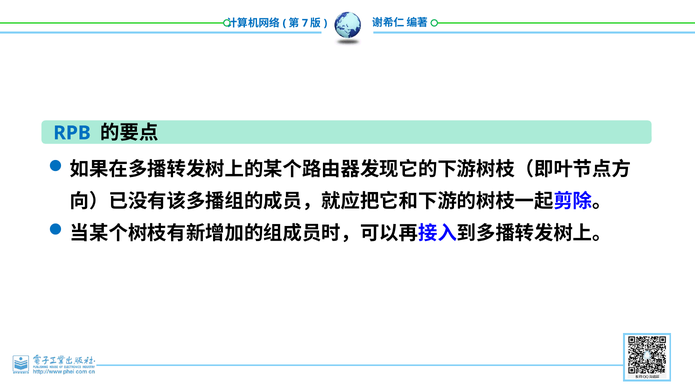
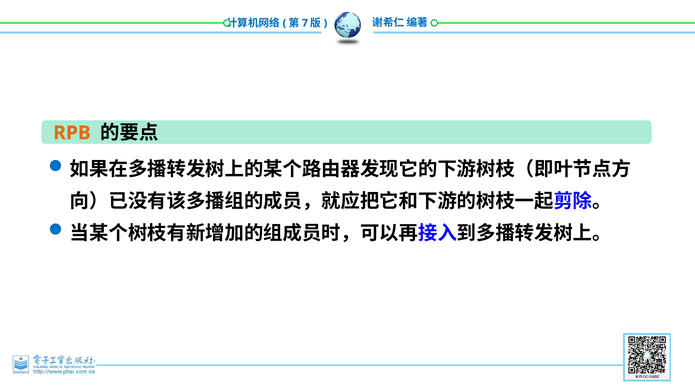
RPB colour: blue -> orange
